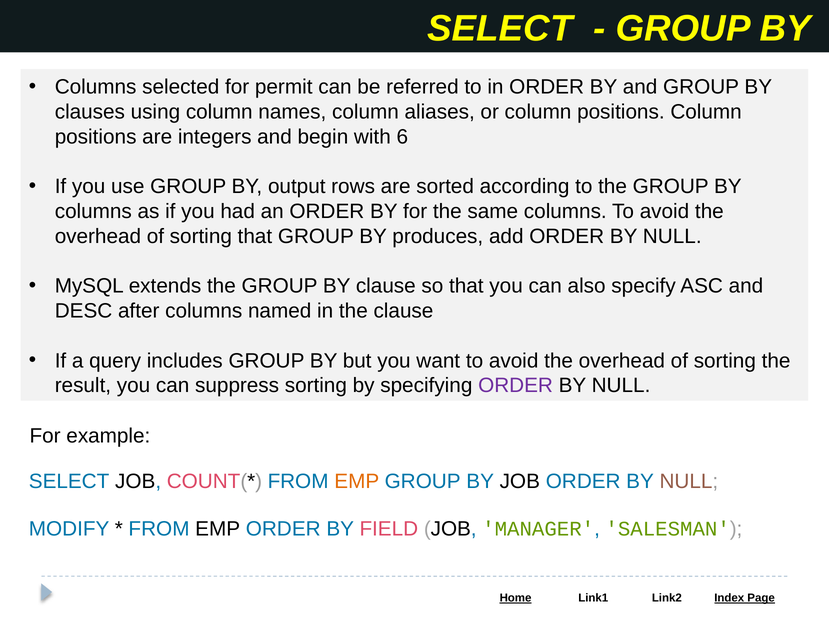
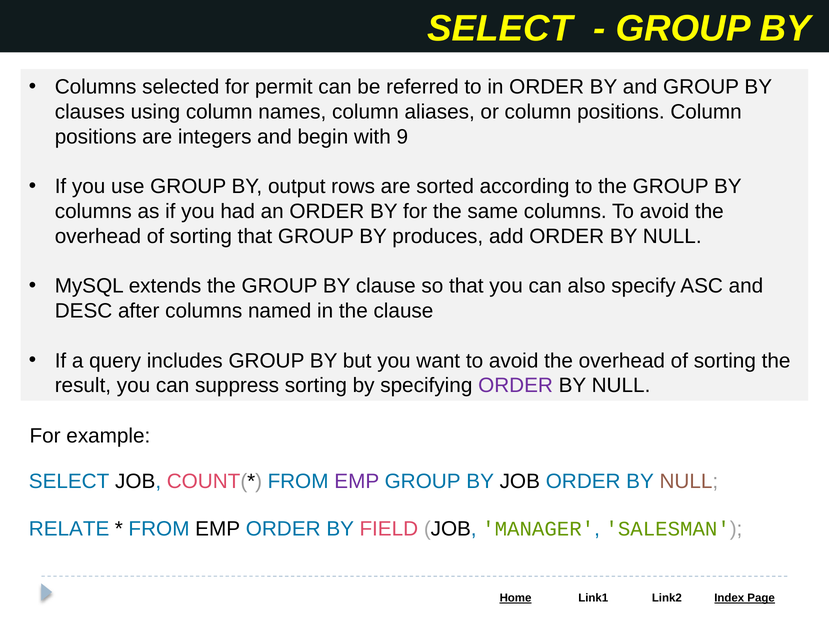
6: 6 -> 9
EMP at (357, 481) colour: orange -> purple
MODIFY: MODIFY -> RELATE
